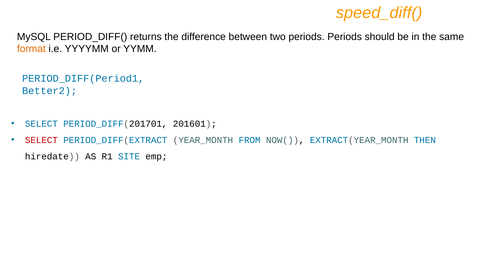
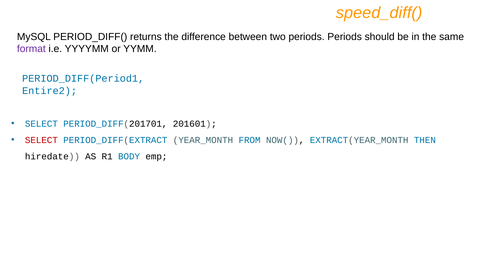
format colour: orange -> purple
Better2: Better2 -> Entire2
SITE: SITE -> BODY
